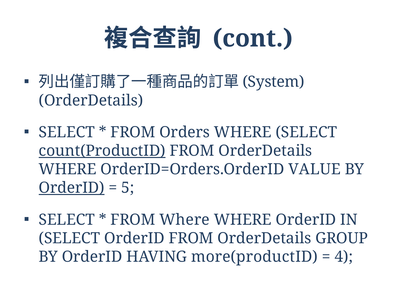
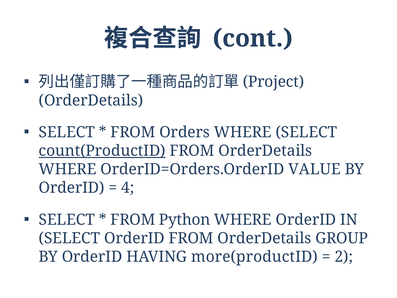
System: System -> Project
OrderID at (72, 188) underline: present -> none
5: 5 -> 4
FROM Where: Where -> Python
4: 4 -> 2
